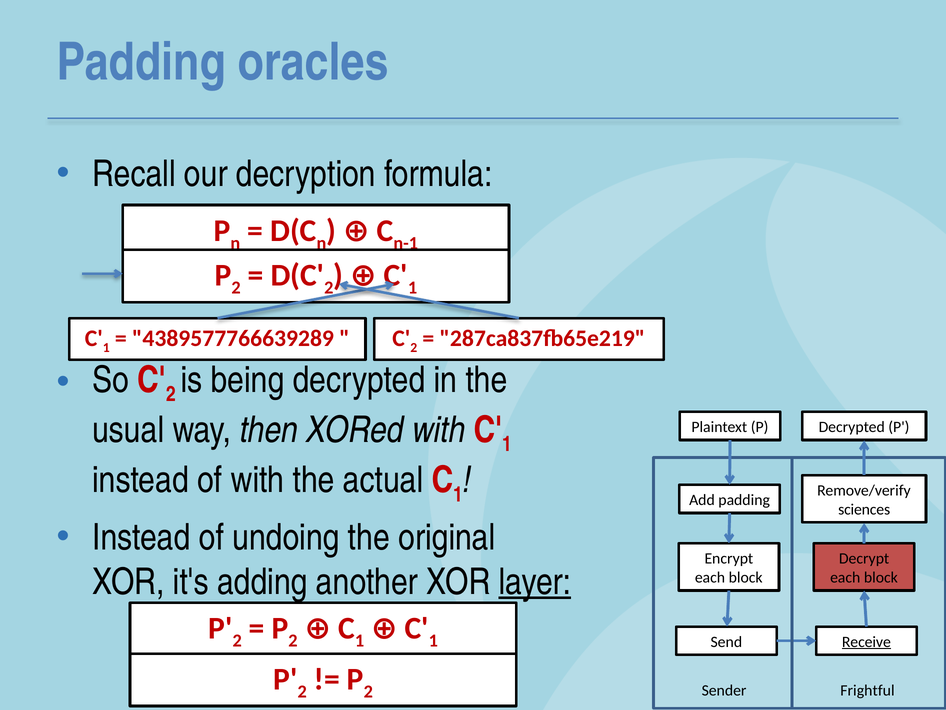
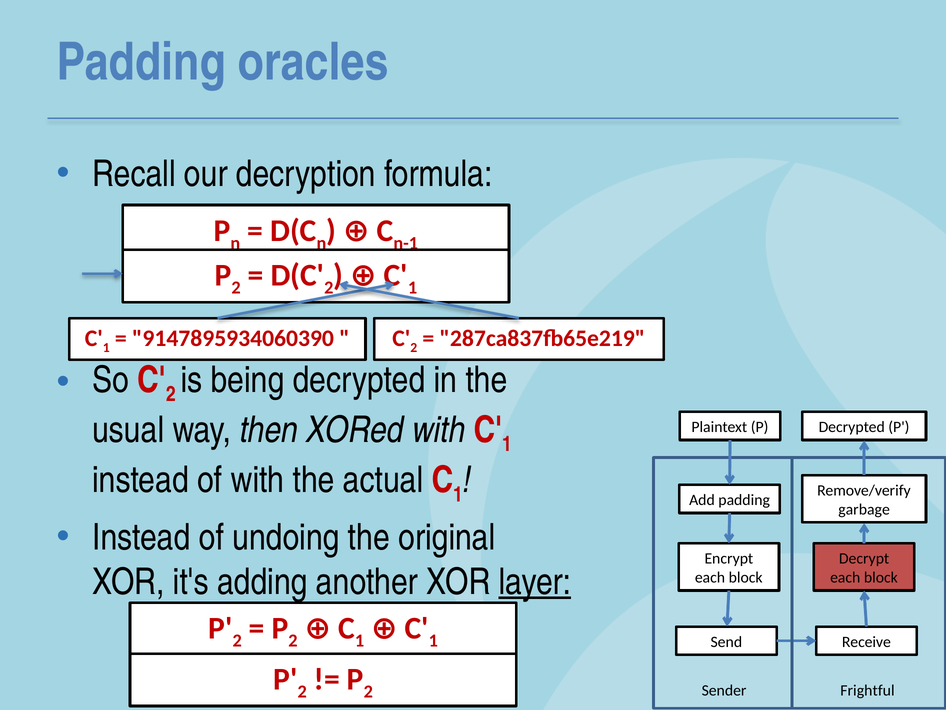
4389577766639289: 4389577766639289 -> 9147895934060390
sciences: sciences -> garbage
Receive underline: present -> none
